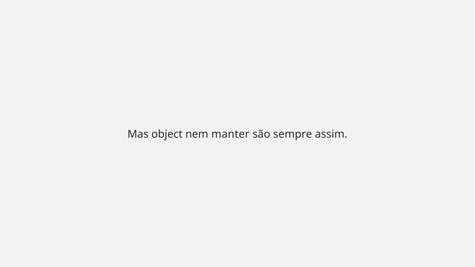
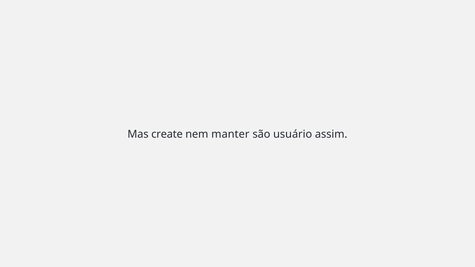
object: object -> create
sempre: sempre -> usuário
